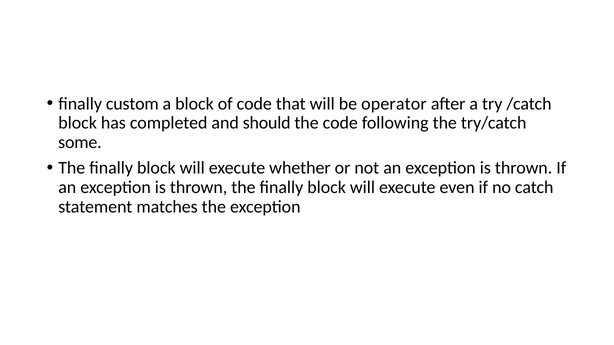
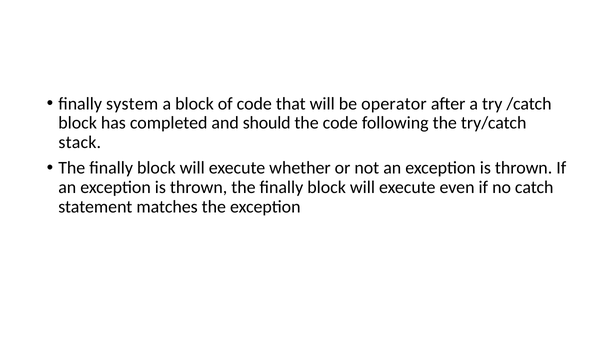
custom: custom -> system
some: some -> stack
